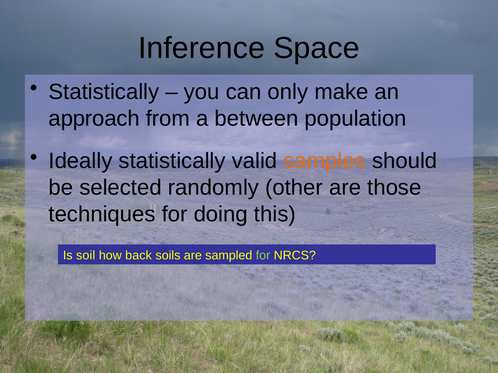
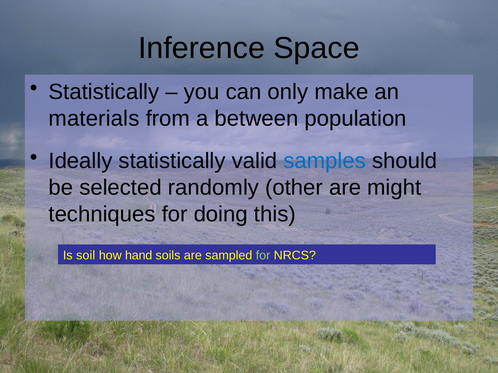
approach: approach -> materials
samples colour: orange -> blue
those: those -> might
back: back -> hand
